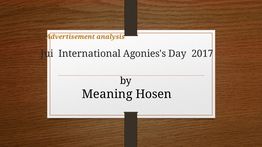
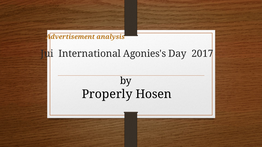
Meaning: Meaning -> Properly
